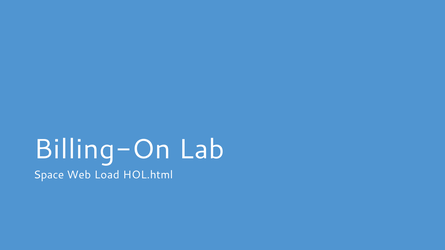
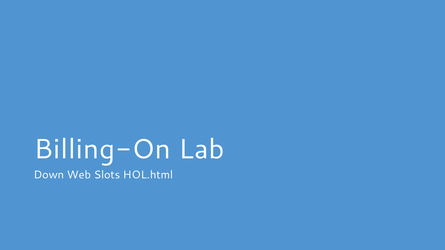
Space: Space -> Down
Load: Load -> Slots
